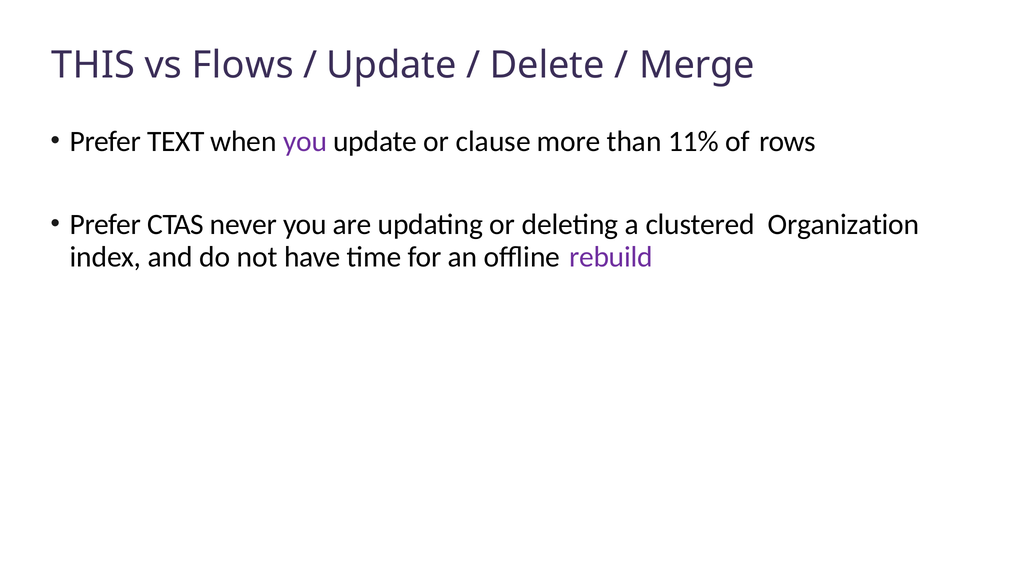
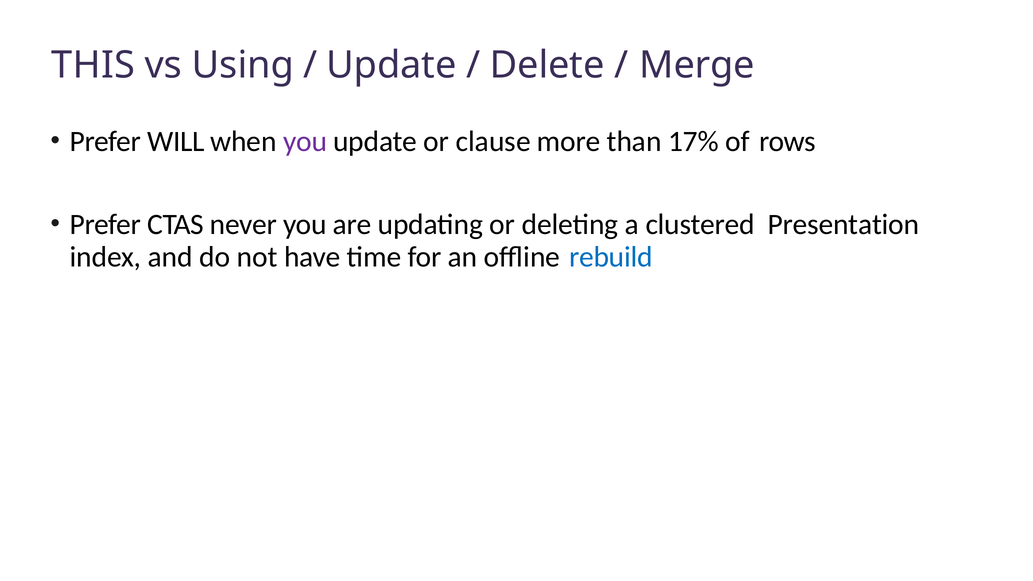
Flows: Flows -> Using
TEXT: TEXT -> WILL
11%: 11% -> 17%
Organization: Organization -> Presentation
rebuild colour: purple -> blue
